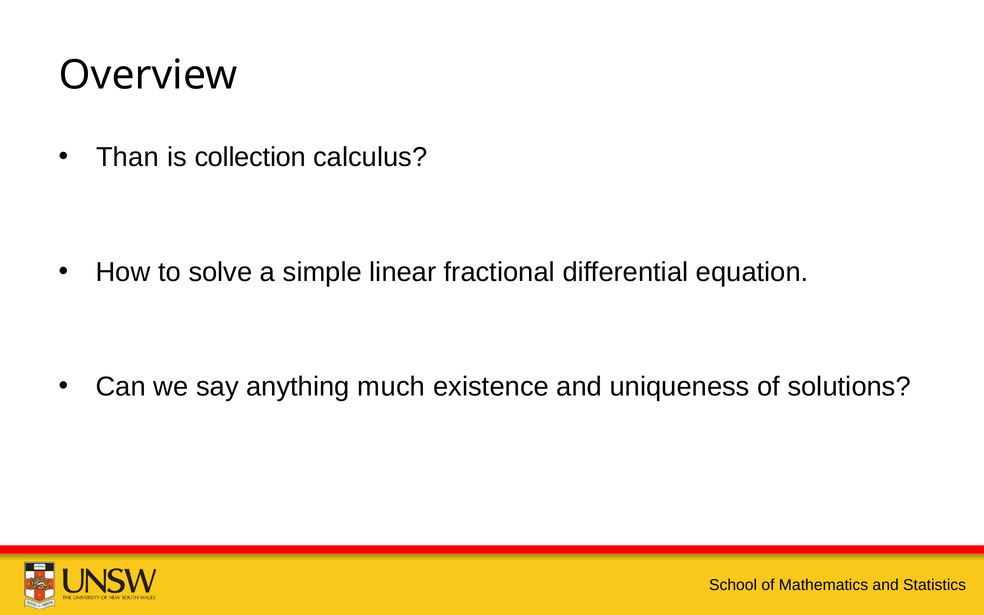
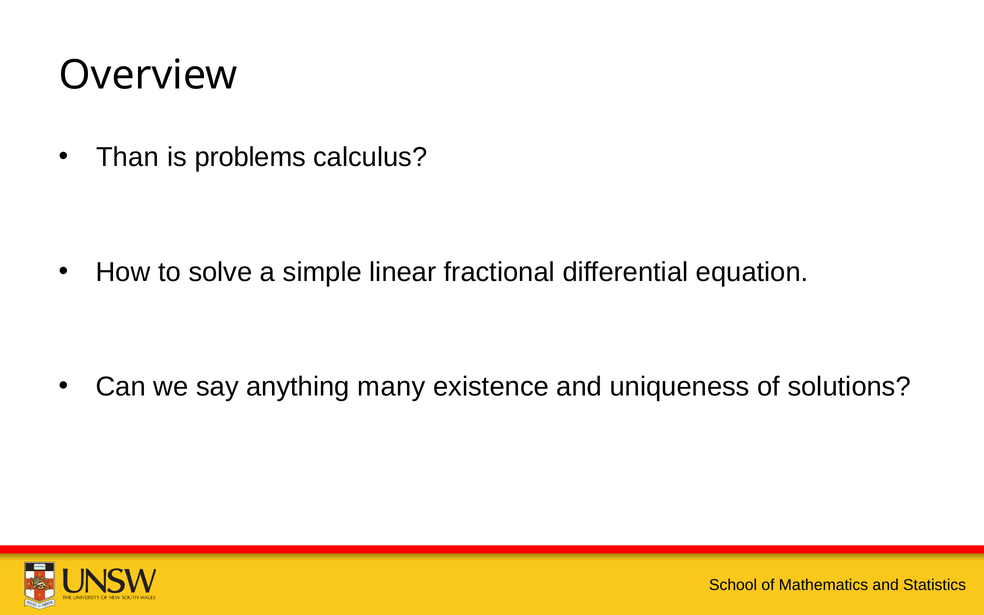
collection: collection -> problems
much: much -> many
